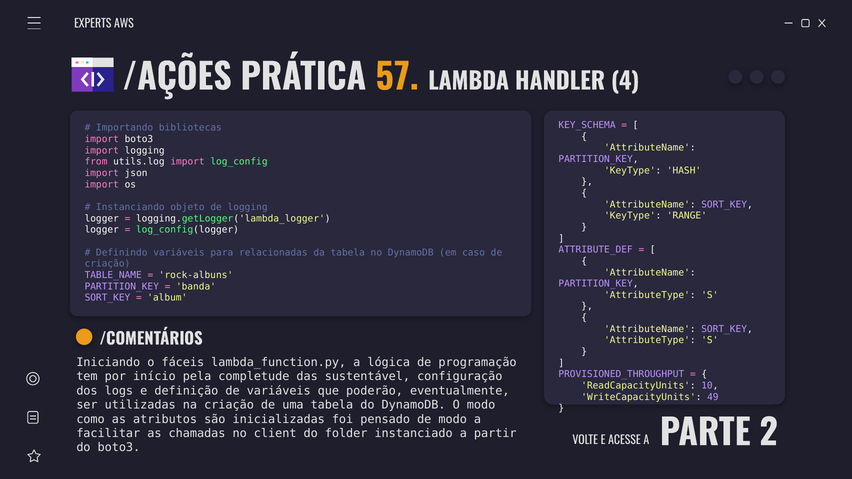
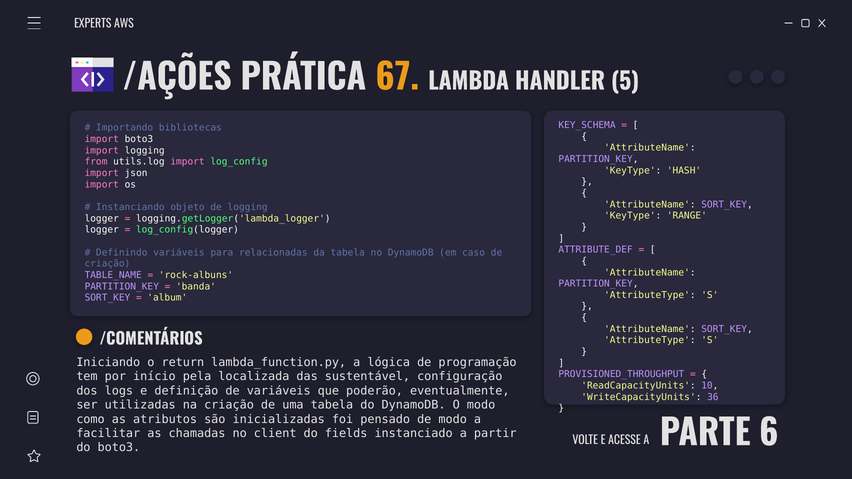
57: 57 -> 67
4: 4 -> 5
fáceis: fáceis -> return
completude: completude -> localizada
49: 49 -> 36
2: 2 -> 6
folder: folder -> fields
